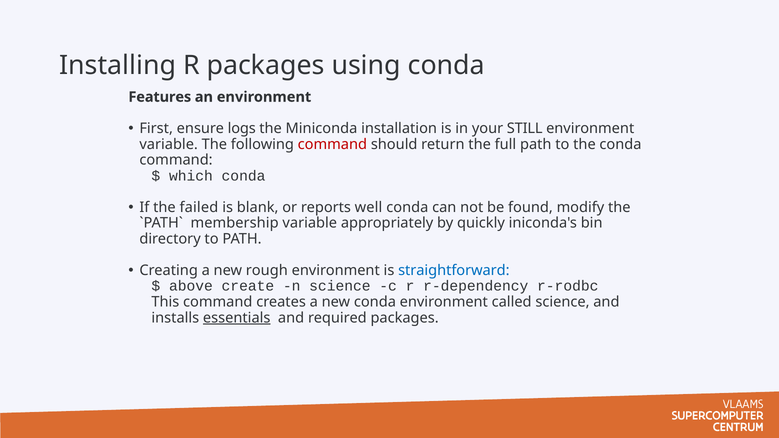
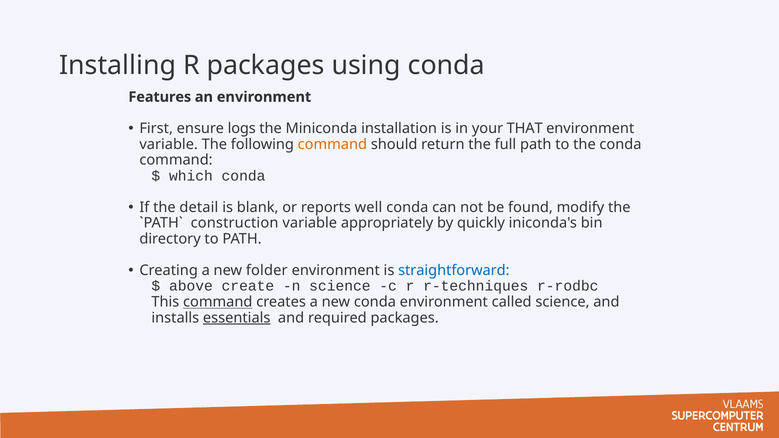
STILL: STILL -> THAT
command at (332, 144) colour: red -> orange
failed: failed -> detail
membership: membership -> construction
rough: rough -> folder
r-dependency: r-dependency -> r-techniques
command at (218, 302) underline: none -> present
